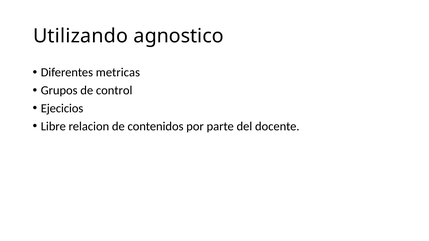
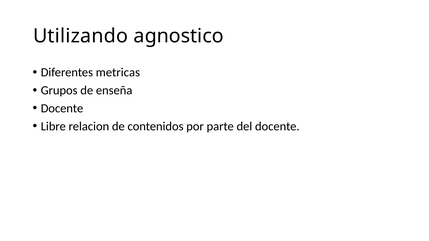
control: control -> enseña
Ejecicios at (62, 109): Ejecicios -> Docente
